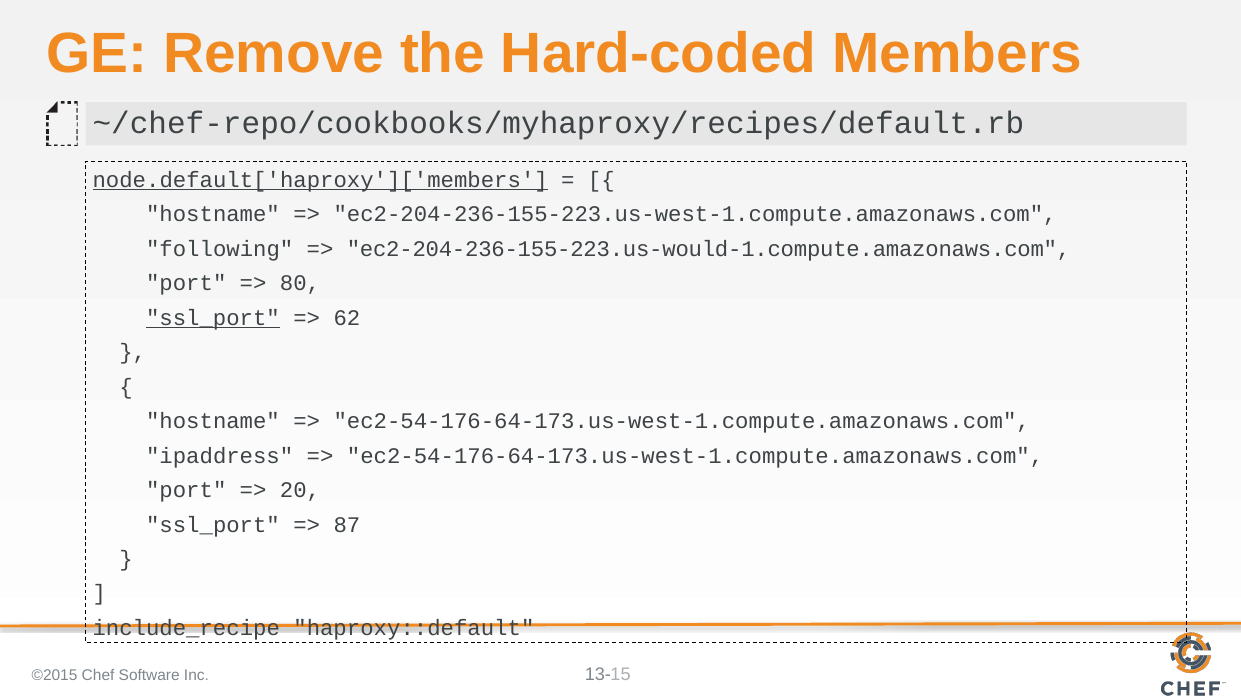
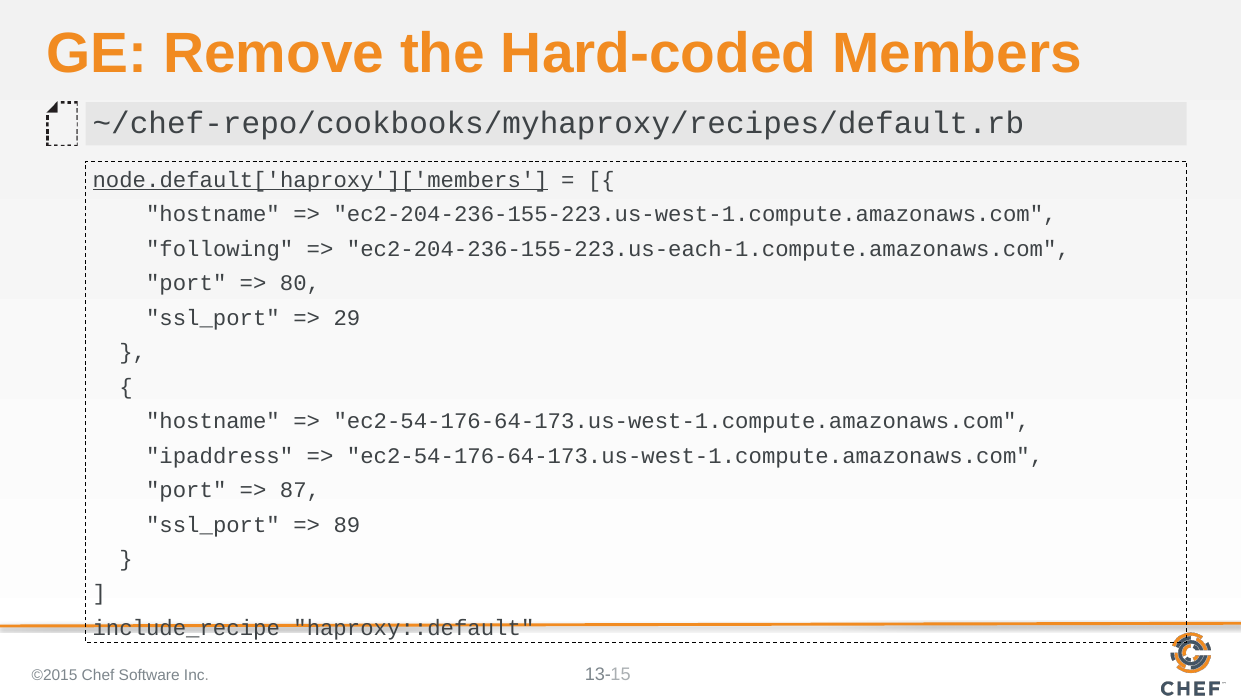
ec2-204-236-155-223.us-would-1.compute.amazonaws.com: ec2-204-236-155-223.us-would-1.compute.amazonaws.com -> ec2-204-236-155-223.us-each-1.compute.amazonaws.com
ssl_port at (213, 318) underline: present -> none
62: 62 -> 29
20: 20 -> 87
87: 87 -> 89
